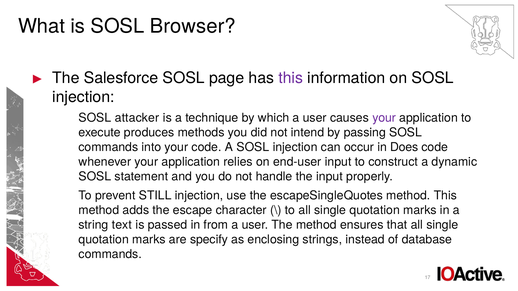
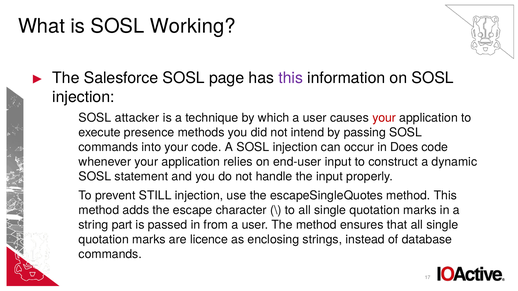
Browser: Browser -> Working
your at (384, 118) colour: purple -> red
produces: produces -> presence
text: text -> part
specify: specify -> licence
